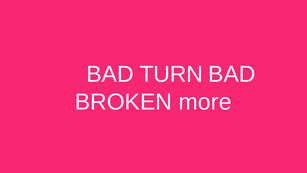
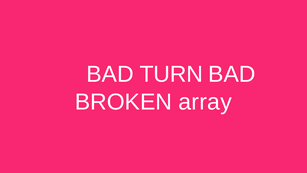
more: more -> array
